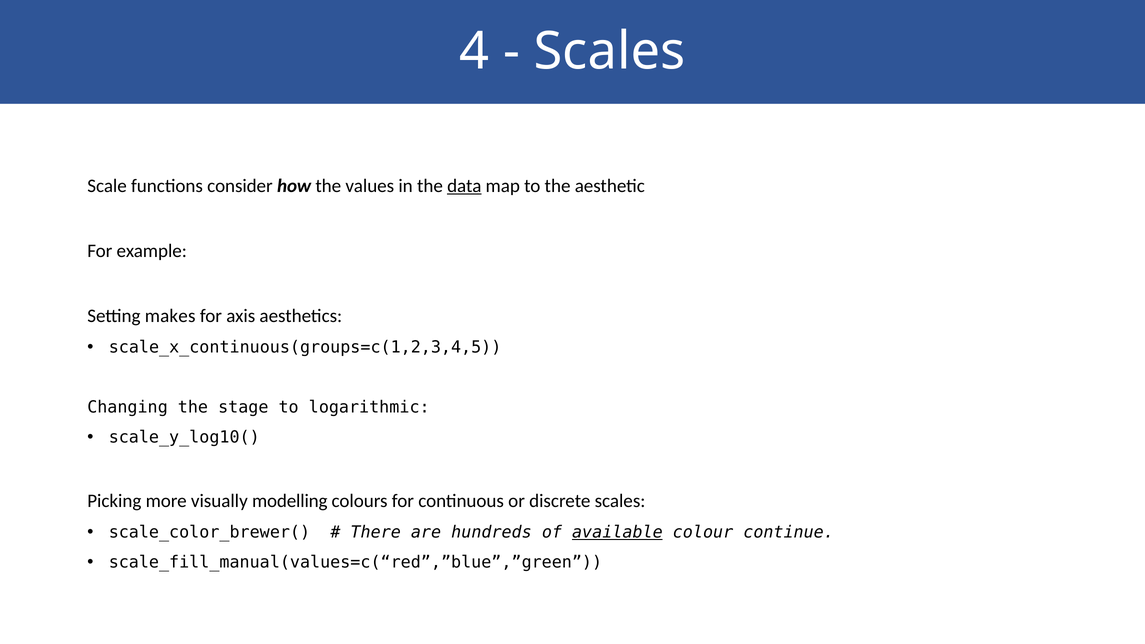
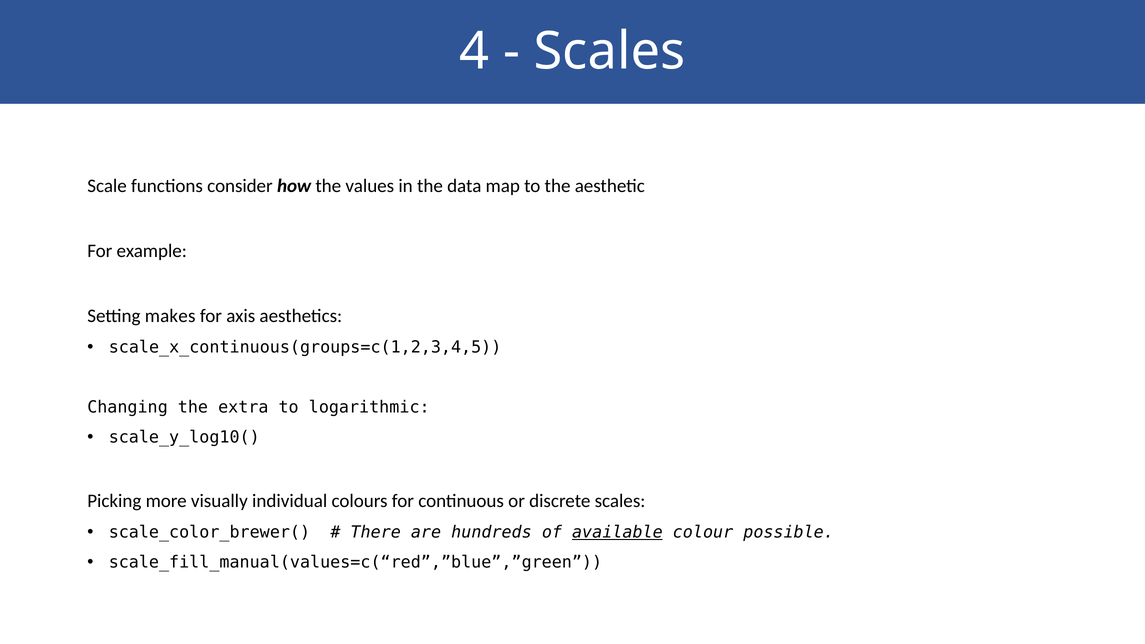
data underline: present -> none
stage: stage -> extra
modelling: modelling -> individual
continue: continue -> possible
